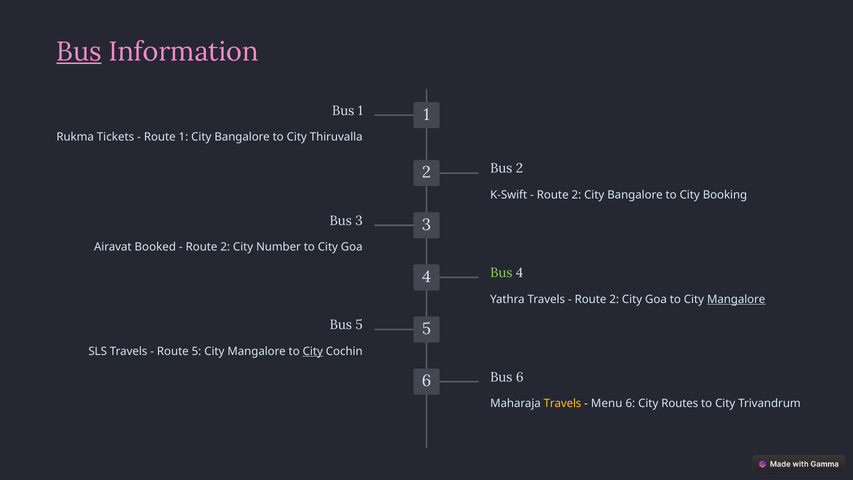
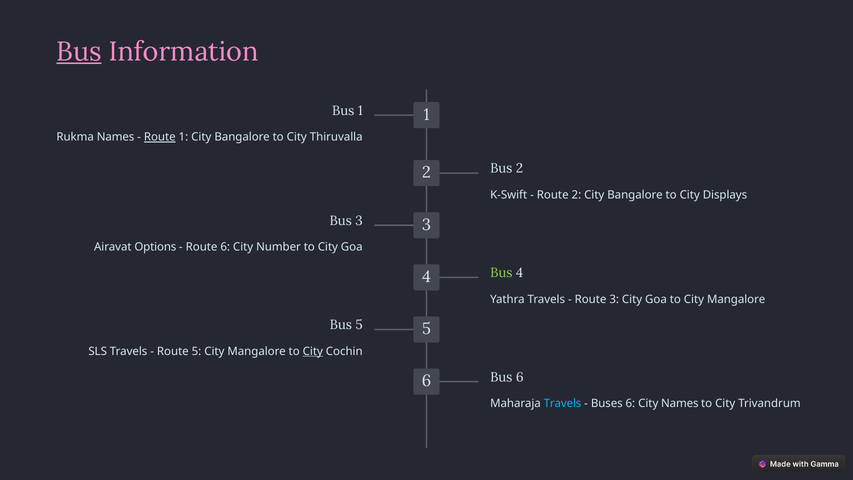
Rukma Tickets: Tickets -> Names
Route at (160, 137) underline: none -> present
Booking: Booking -> Displays
Booked: Booked -> Options
2 at (225, 247): 2 -> 6
2 at (614, 299): 2 -> 3
Mangalore at (736, 299) underline: present -> none
Travels at (563, 403) colour: yellow -> light blue
Menu: Menu -> Buses
City Routes: Routes -> Names
